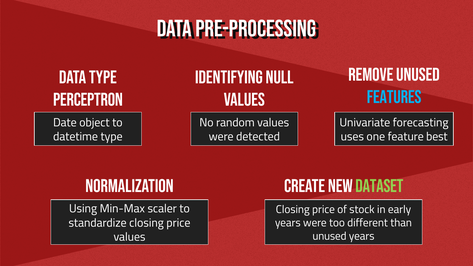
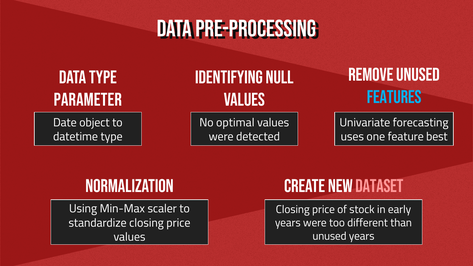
perceptron: perceptron -> parameter
random: random -> optimal
dataset colour: light green -> pink
